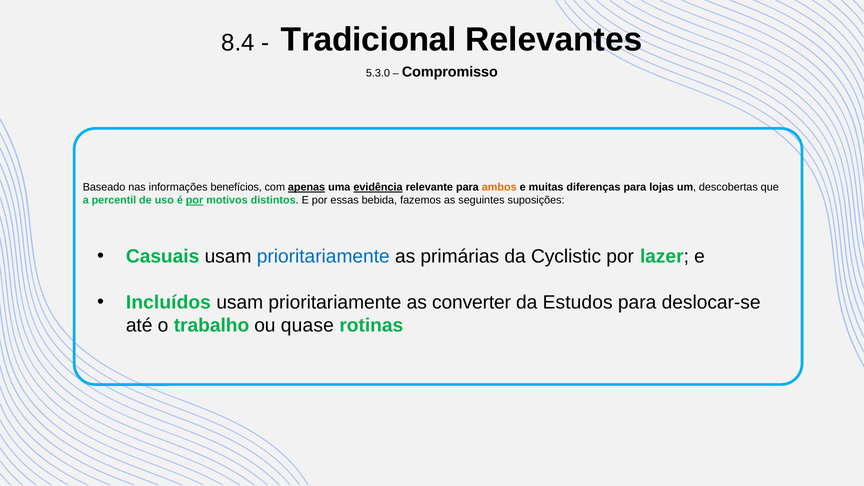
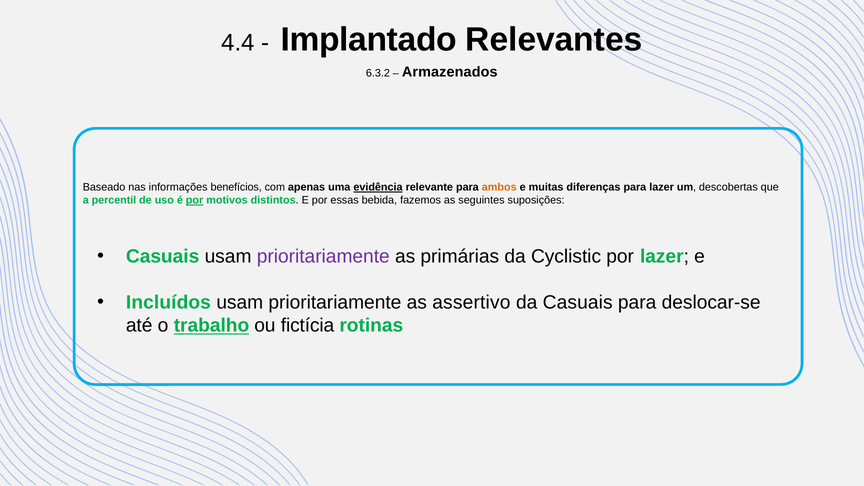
8.4: 8.4 -> 4.4
Tradicional: Tradicional -> Implantado
5.3.0: 5.3.0 -> 6.3.2
Compromisso: Compromisso -> Armazenados
apenas underline: present -> none
para lojas: lojas -> lazer
prioritariamente at (323, 257) colour: blue -> purple
converter: converter -> assertivo
da Estudos: Estudos -> Casuais
trabalho underline: none -> present
quase: quase -> fictícia
